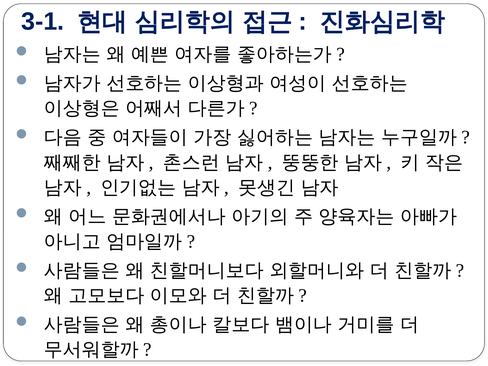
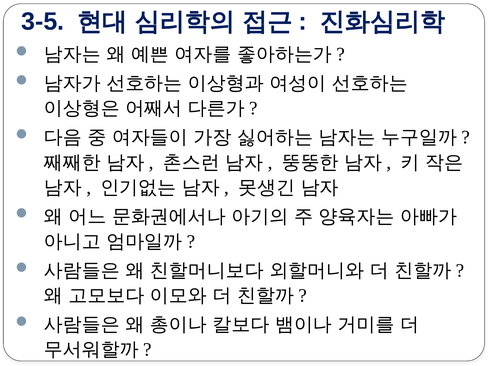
3-1: 3-1 -> 3-5
